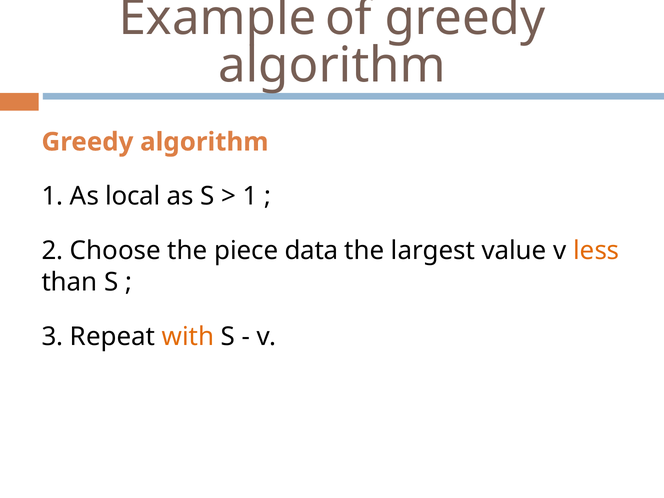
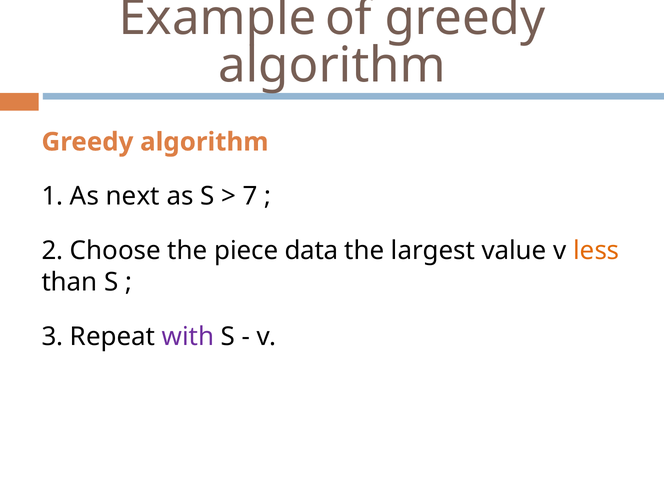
local: local -> next
1 at (250, 196): 1 -> 7
with colour: orange -> purple
